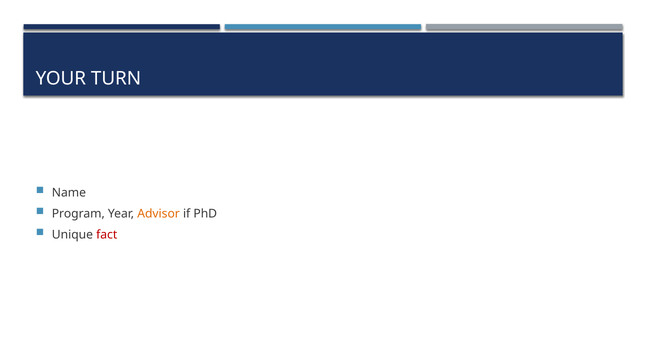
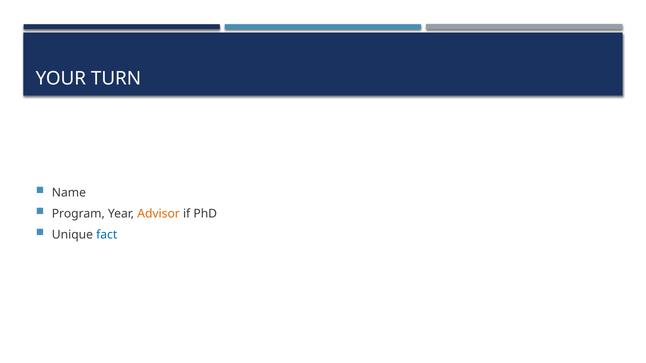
fact colour: red -> blue
